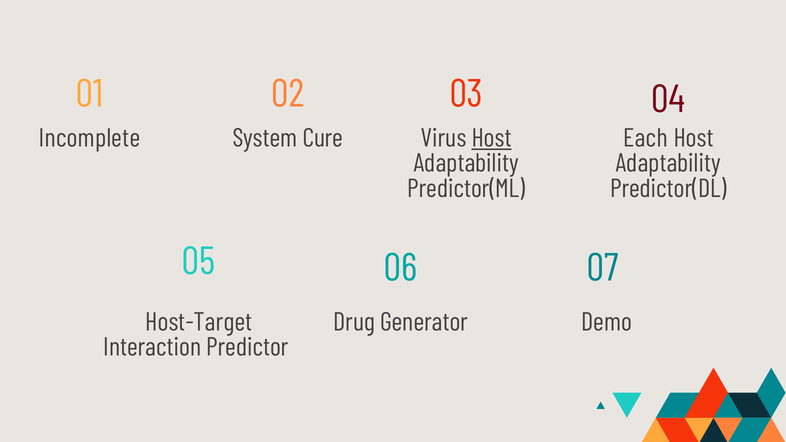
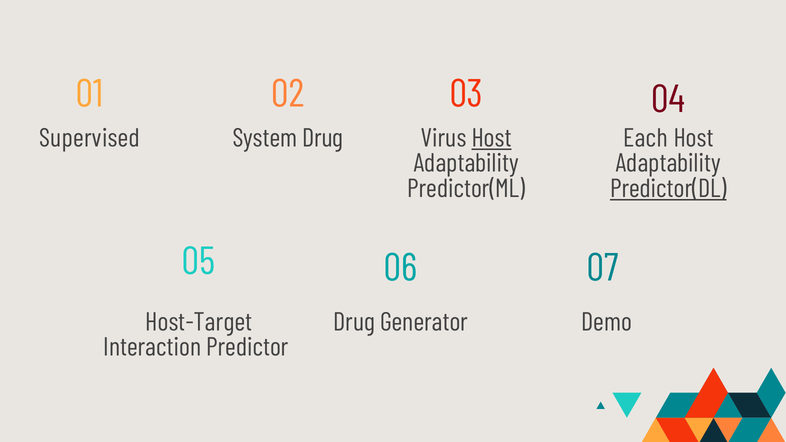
Incomplete: Incomplete -> Supervised
System Cure: Cure -> Drug
Predictor(DL underline: none -> present
